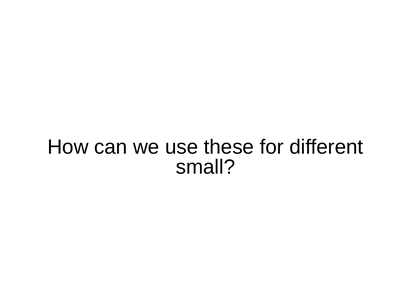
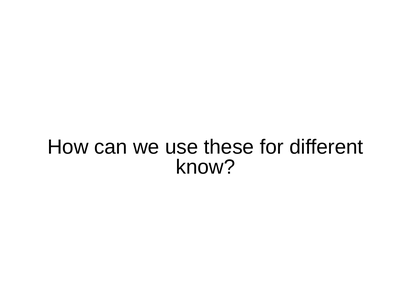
small: small -> know
